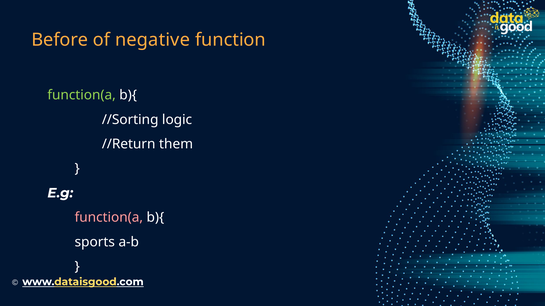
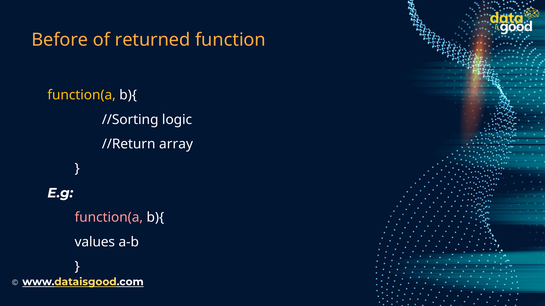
negative: negative -> returned
function(a at (82, 95) colour: light green -> yellow
them: them -> array
sports: sports -> values
